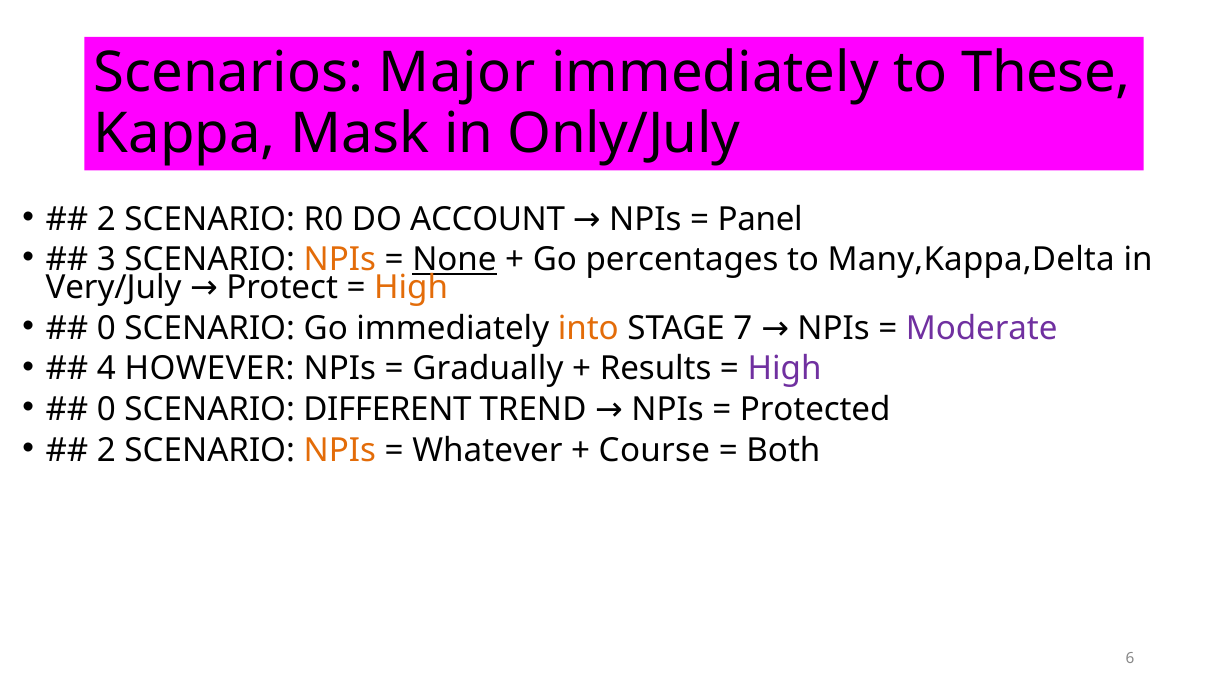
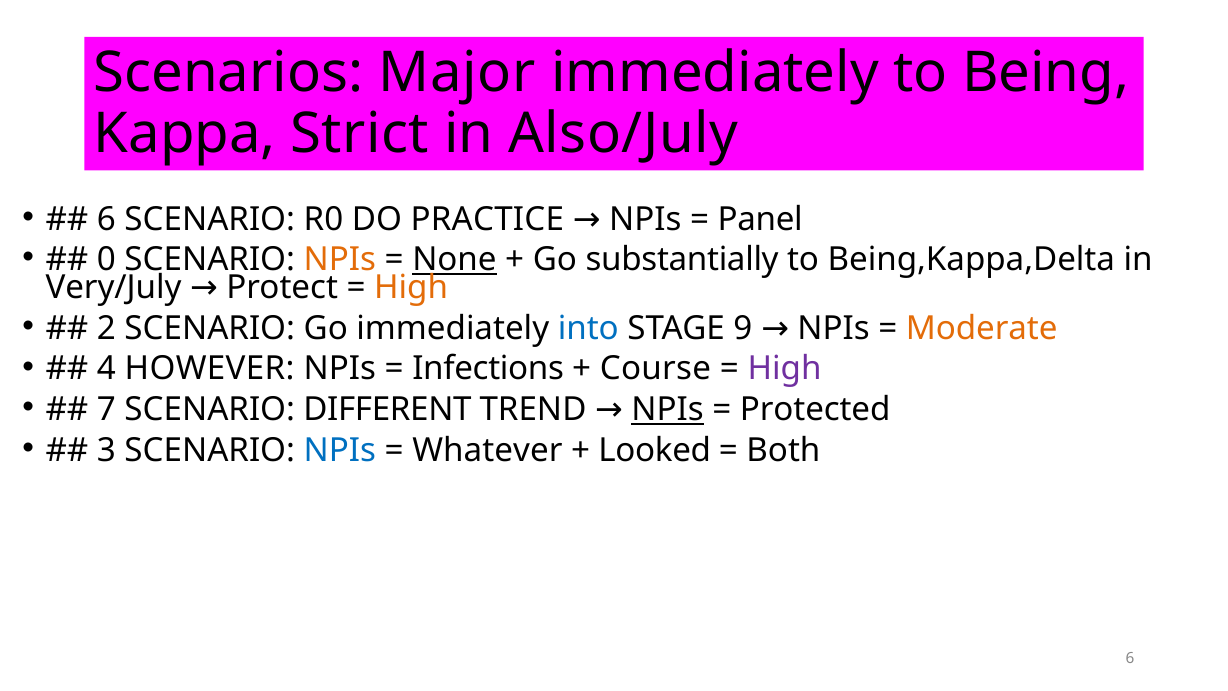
These: These -> Being
Mask: Mask -> Strict
Only/July: Only/July -> Also/July
2 at (106, 219): 2 -> 6
ACCOUNT: ACCOUNT -> PRACTICE
3: 3 -> 0
percentages: percentages -> substantially
Many,Kappa,Delta: Many,Kappa,Delta -> Being,Kappa,Delta
0 at (106, 328): 0 -> 2
into colour: orange -> blue
7: 7 -> 9
Moderate colour: purple -> orange
Gradually: Gradually -> Infections
Results: Results -> Course
0 at (106, 409): 0 -> 7
NPIs at (668, 409) underline: none -> present
2 at (106, 450): 2 -> 3
NPIs at (340, 450) colour: orange -> blue
Course: Course -> Looked
